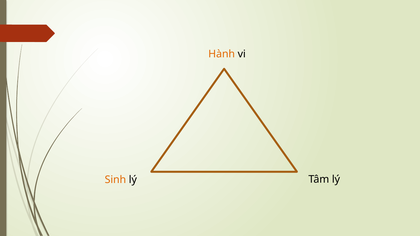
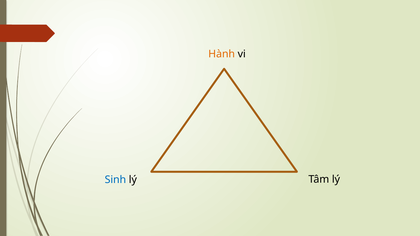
Sinh colour: orange -> blue
